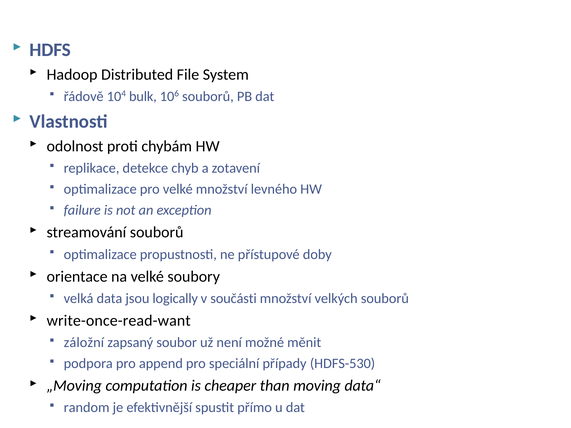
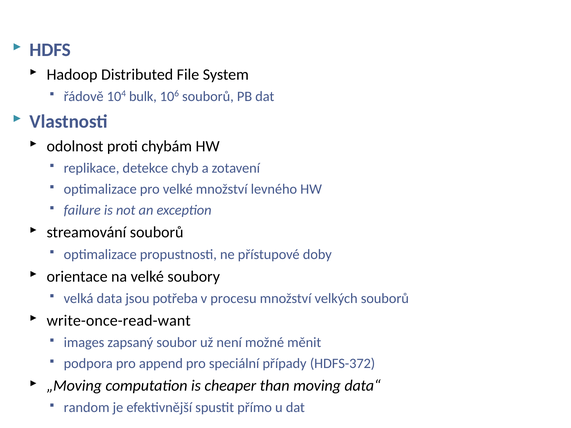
logically: logically -> potřeba
součásti: součásti -> procesu
záložní: záložní -> images
HDFS-530: HDFS-530 -> HDFS-372
